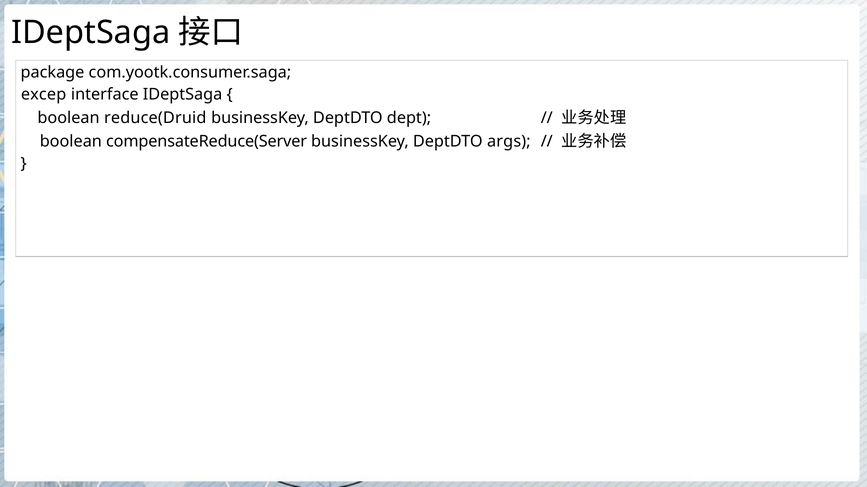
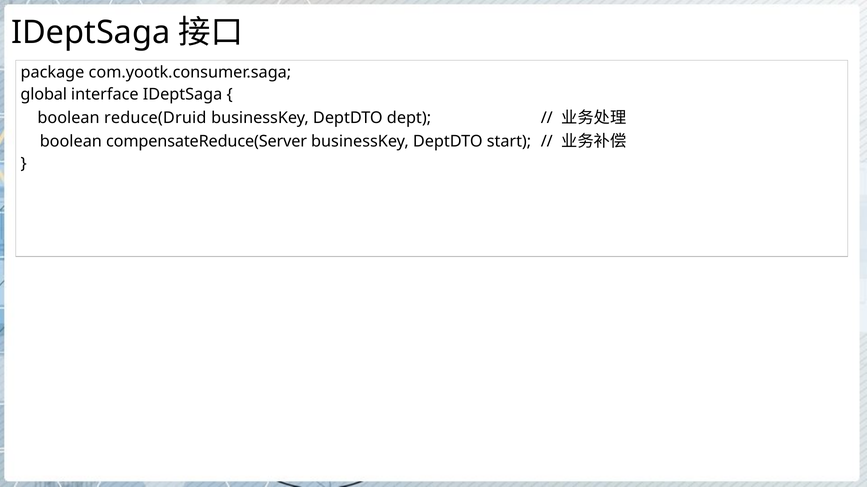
excep: excep -> global
args: args -> start
